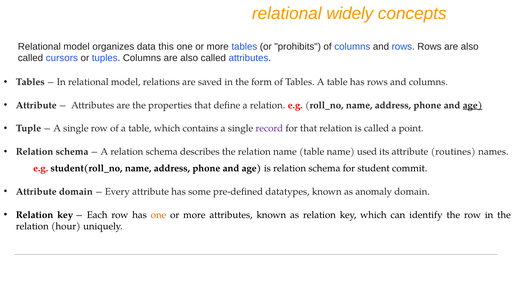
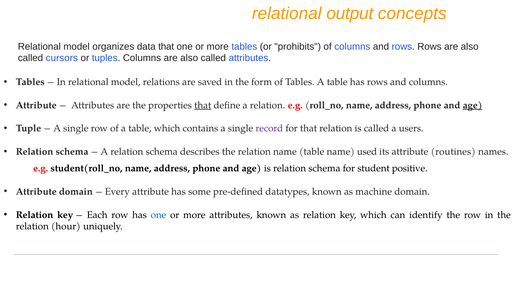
widely: widely -> output
data this: this -> that
that at (203, 105) underline: none -> present
point: point -> users
commit: commit -> positive
anomaly: anomaly -> machine
one at (159, 215) colour: orange -> blue
